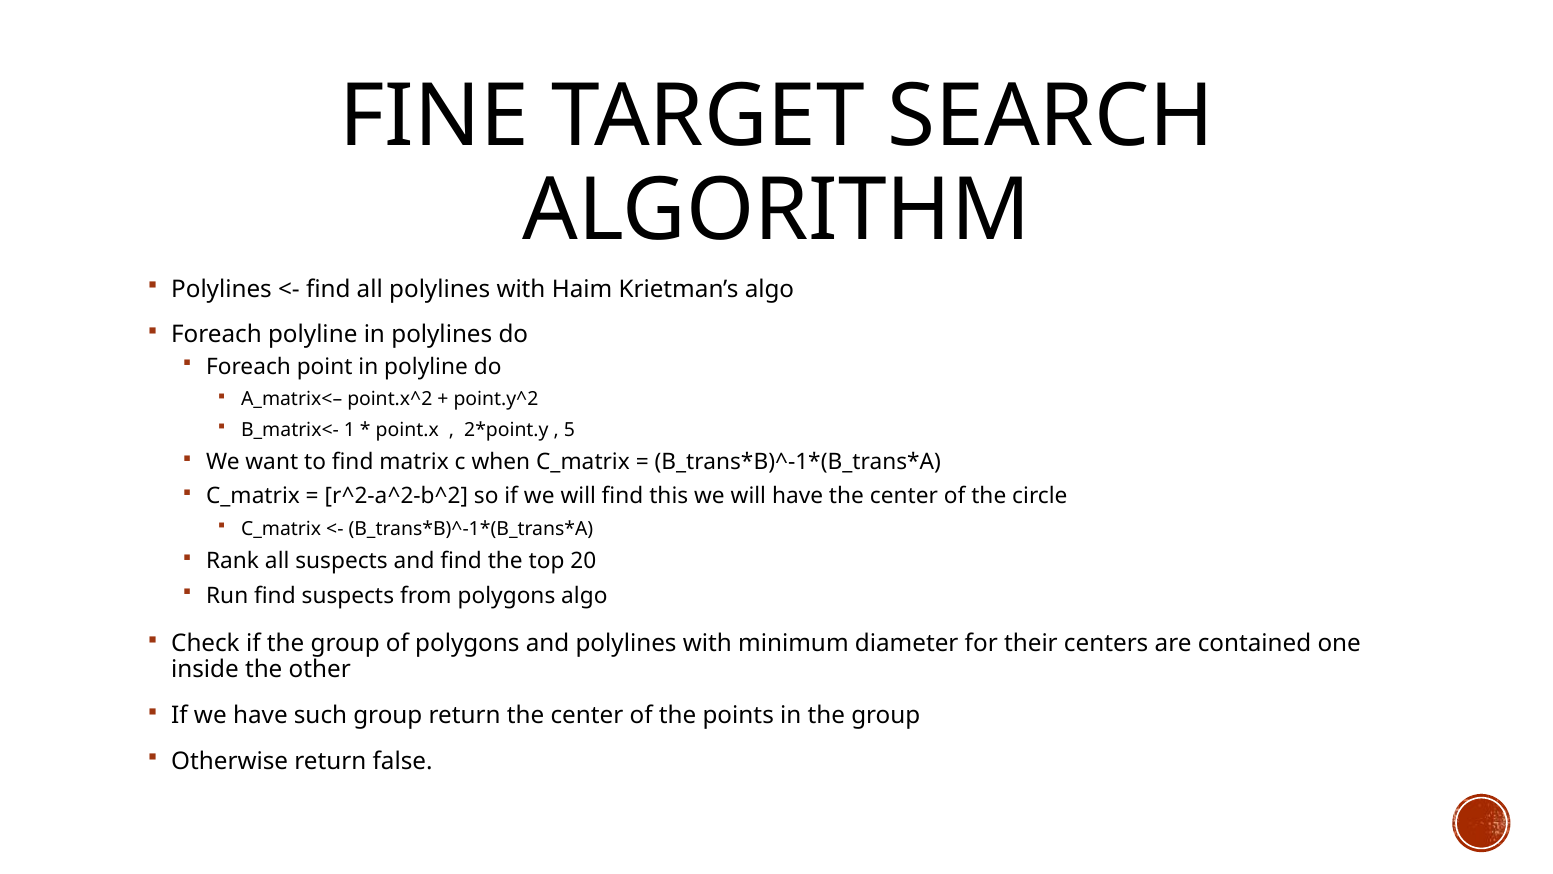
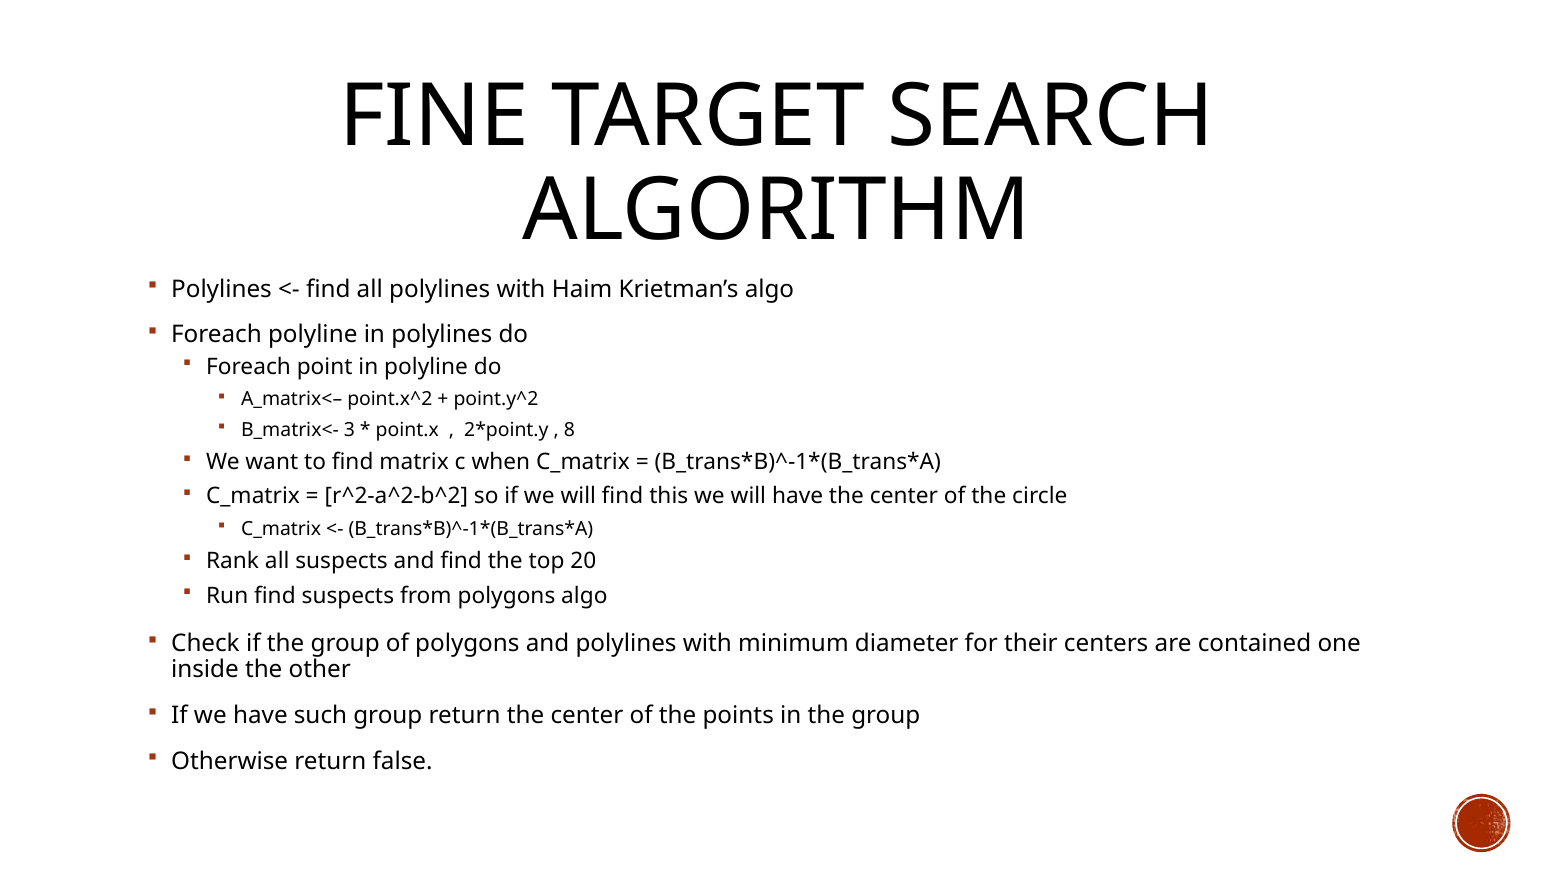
1: 1 -> 3
5: 5 -> 8
